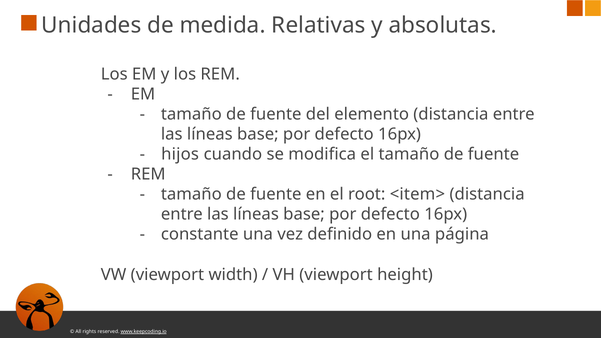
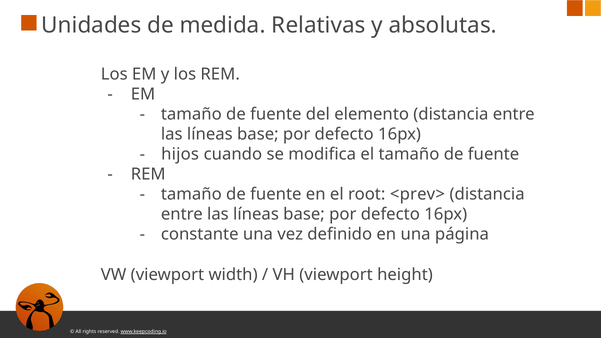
<item>: <item> -> <prev>
